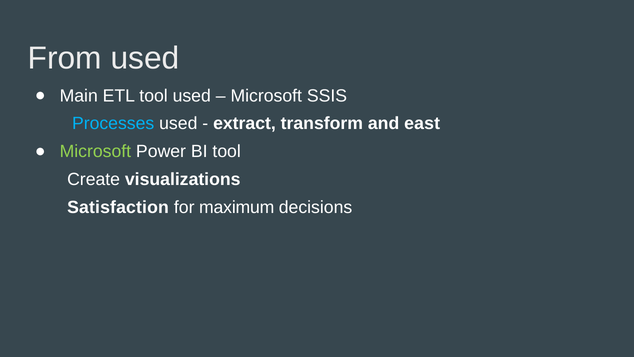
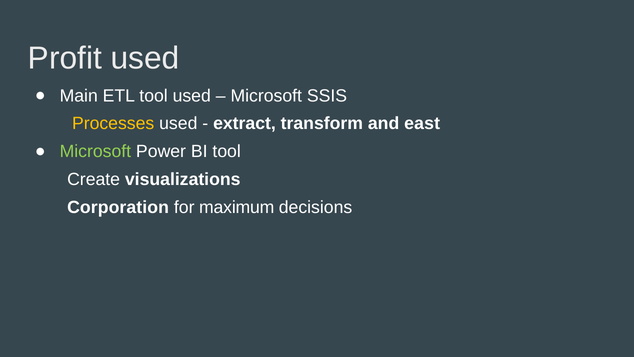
From: From -> Profit
Processes colour: light blue -> yellow
Satisfaction: Satisfaction -> Corporation
